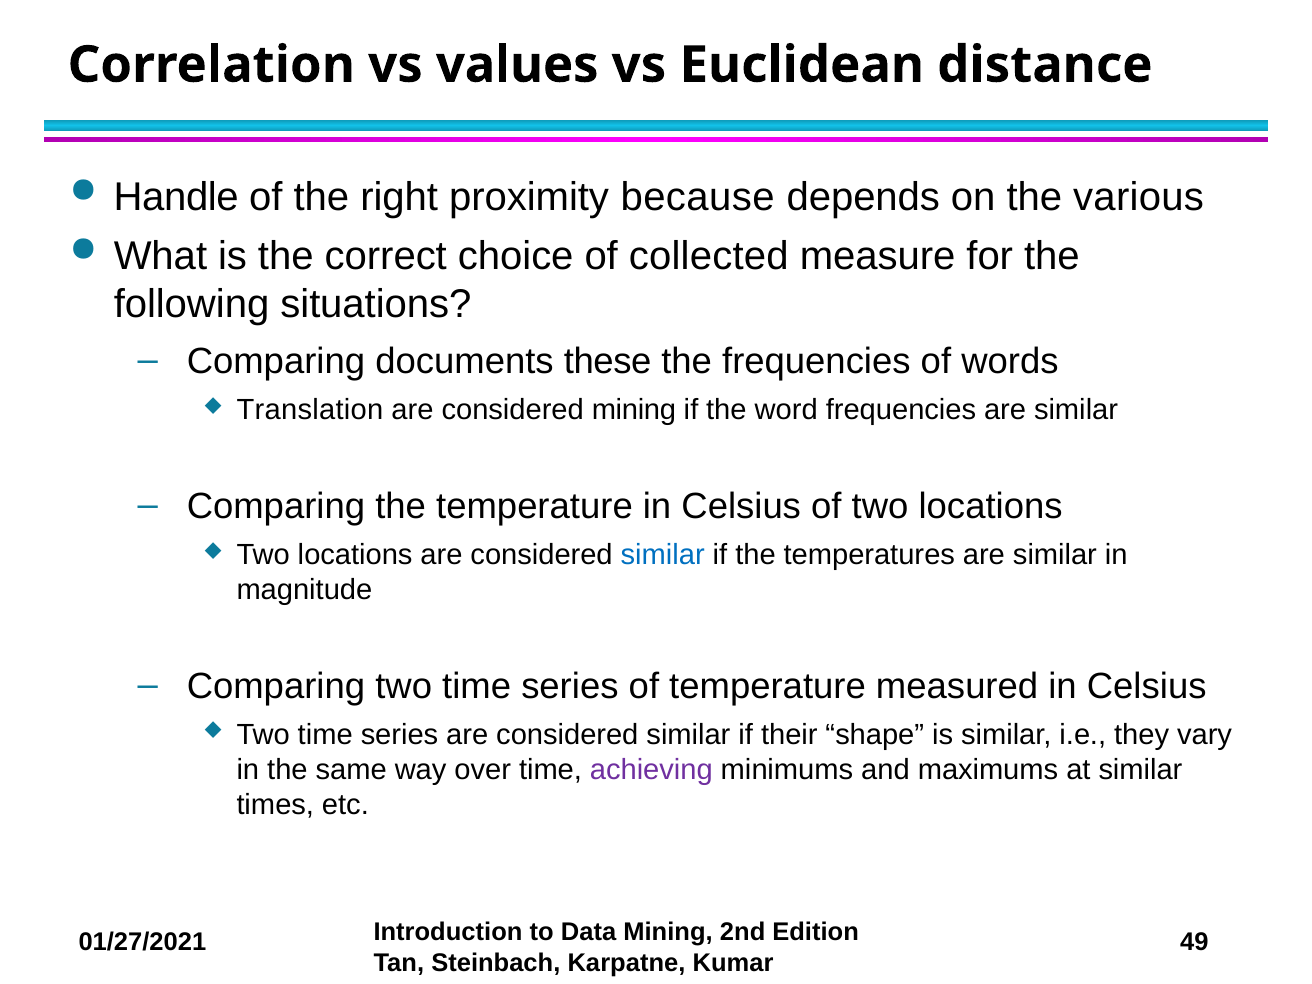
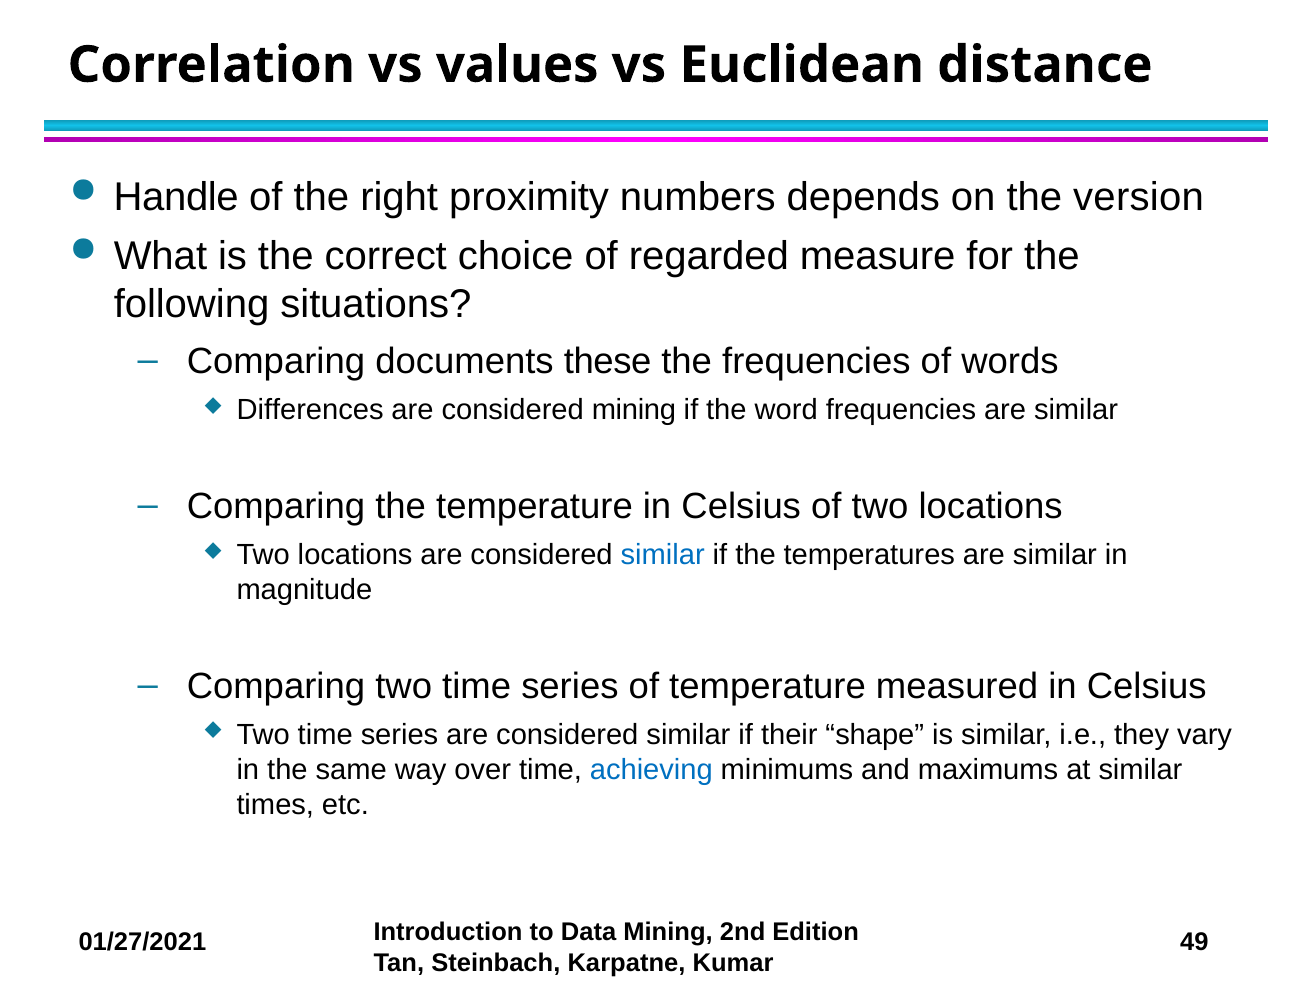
because: because -> numbers
various: various -> version
collected: collected -> regarded
Translation: Translation -> Differences
achieving colour: purple -> blue
